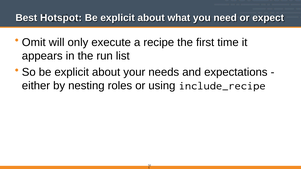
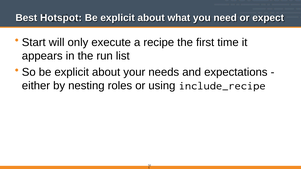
Omit: Omit -> Start
